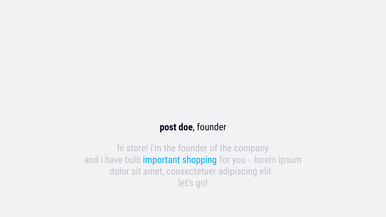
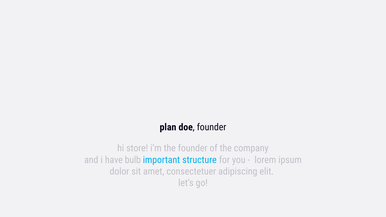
post: post -> plan
shopping: shopping -> structure
